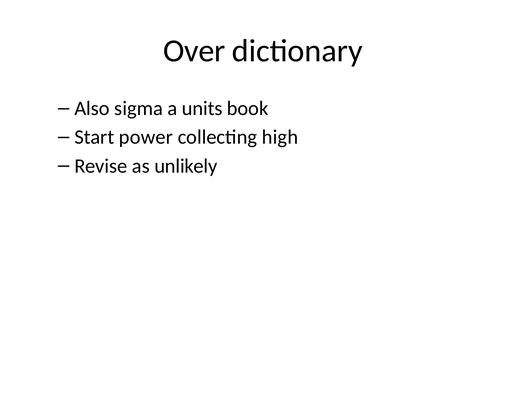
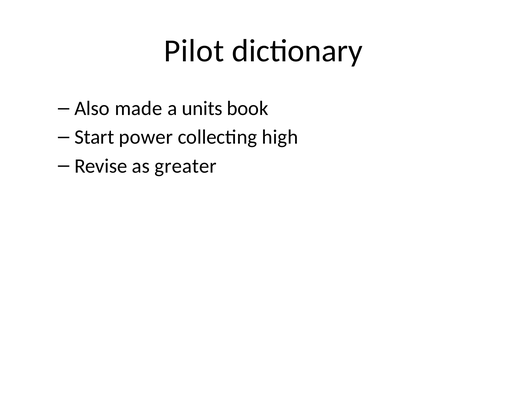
Over: Over -> Pilot
sigma: sigma -> made
unlikely: unlikely -> greater
